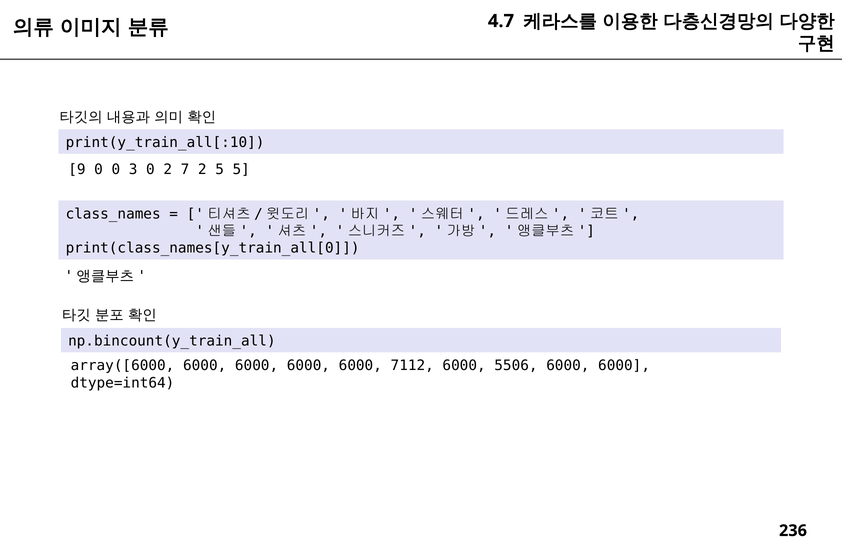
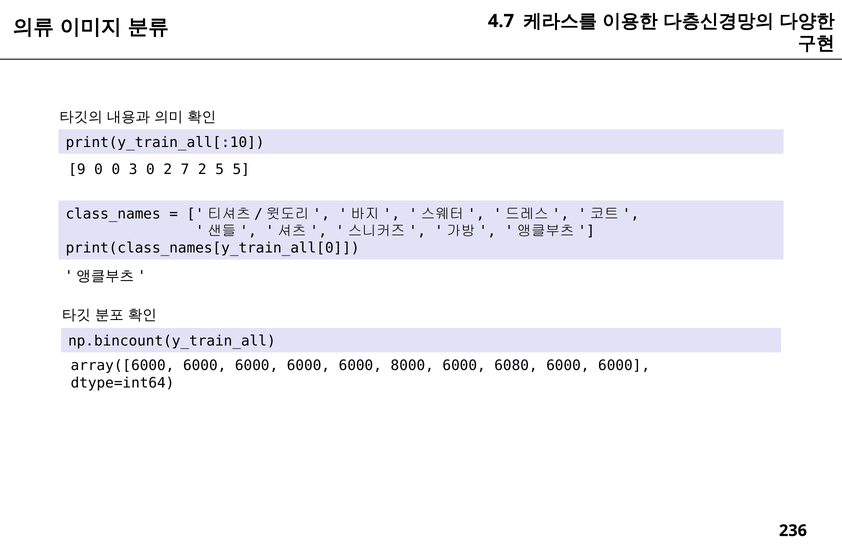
7112: 7112 -> 8000
5506: 5506 -> 6080
